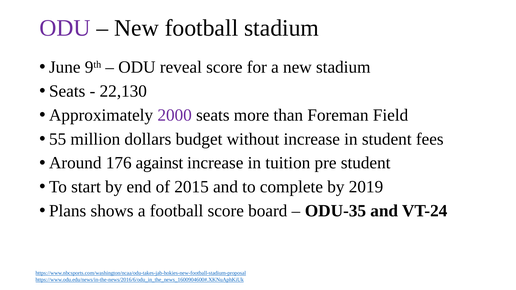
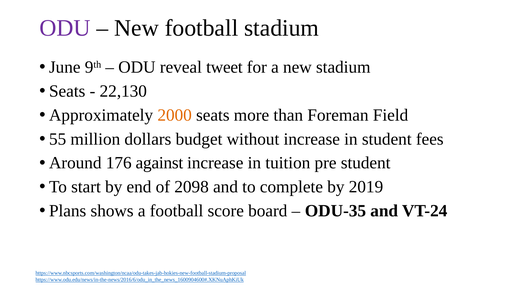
reveal score: score -> tweet
2000 colour: purple -> orange
2015: 2015 -> 2098
